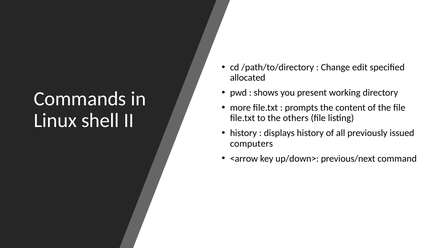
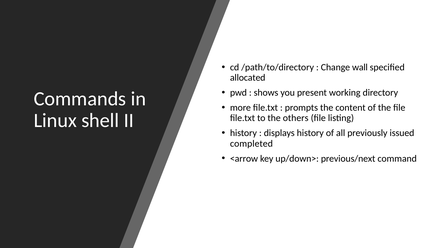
edit: edit -> wall
computers: computers -> completed
